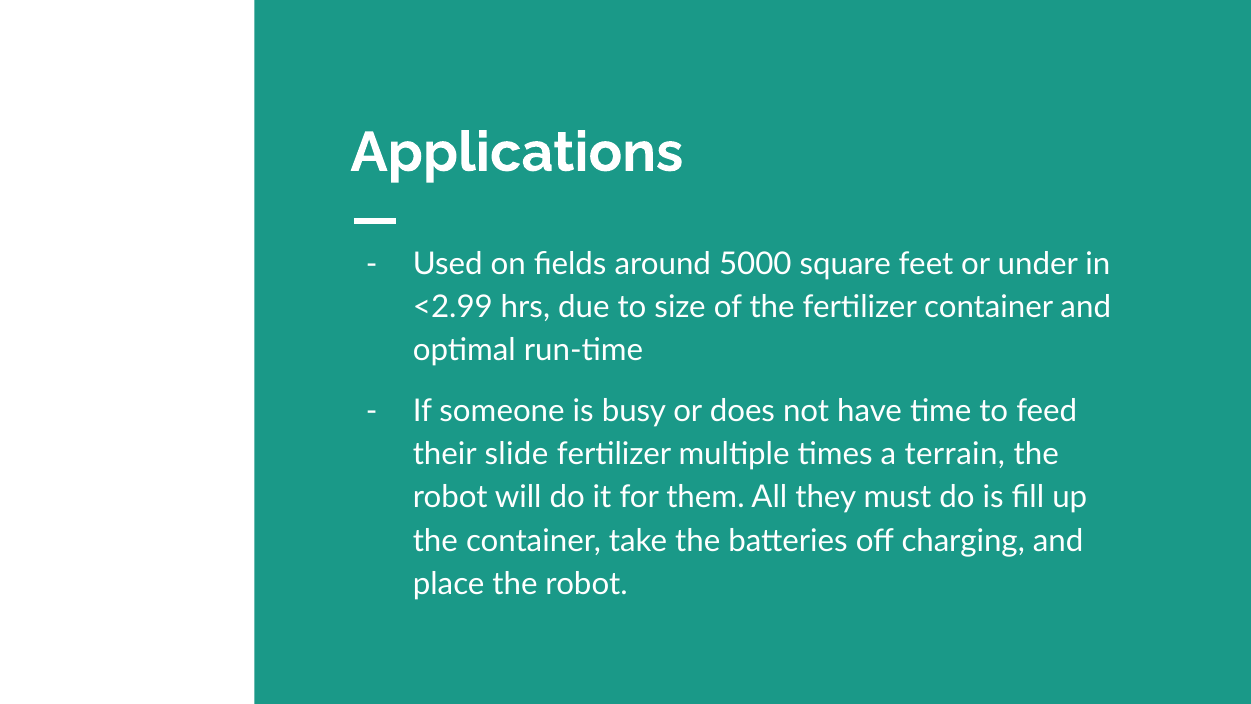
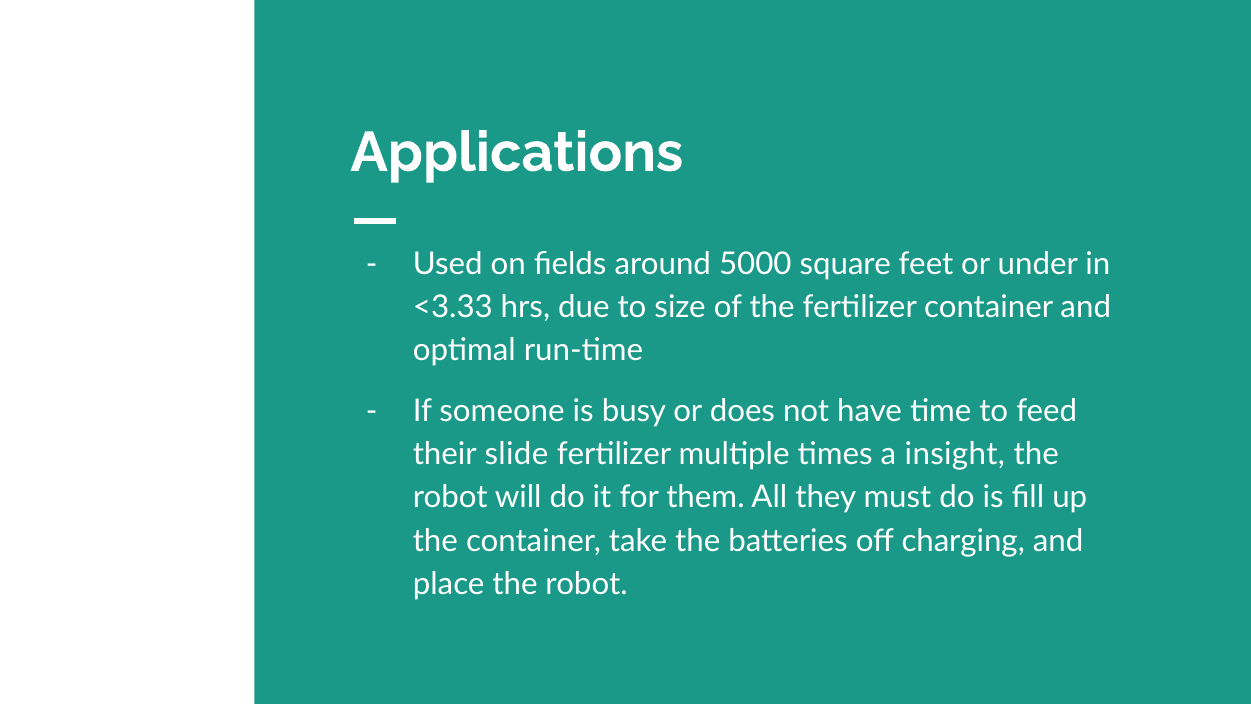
<2.99: <2.99 -> <3.33
terrain: terrain -> insight
